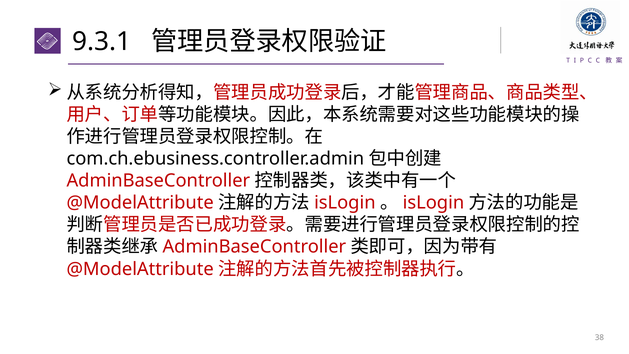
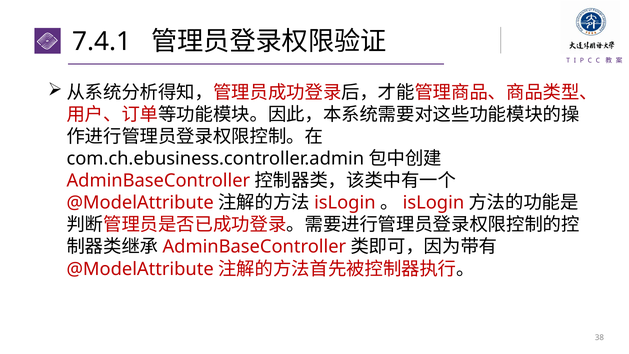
9.3.1: 9.3.1 -> 7.4.1
